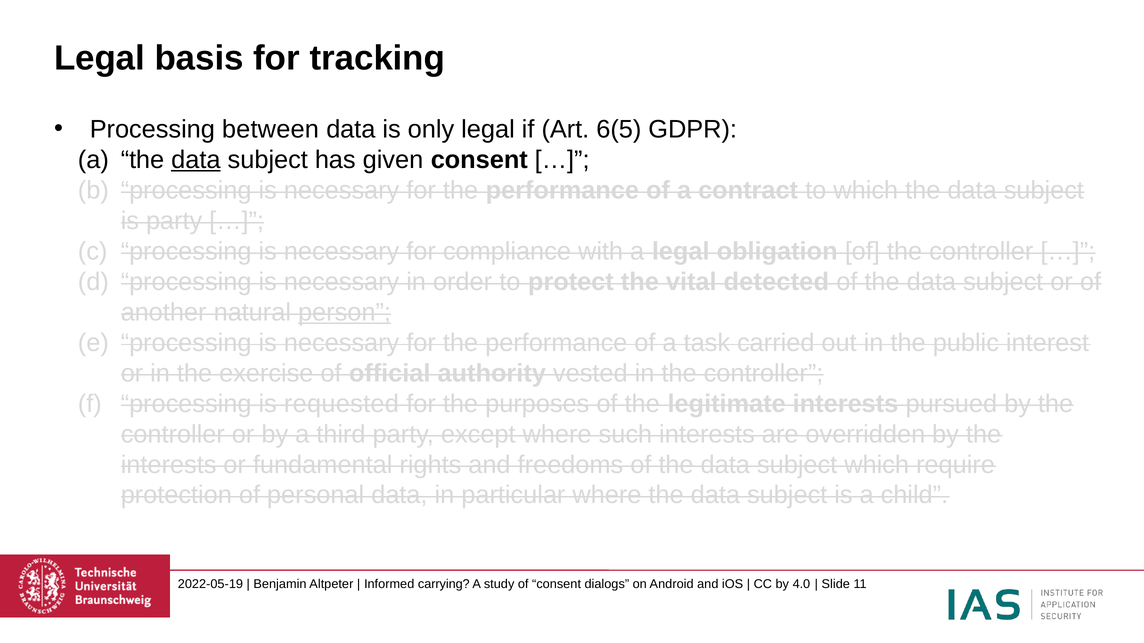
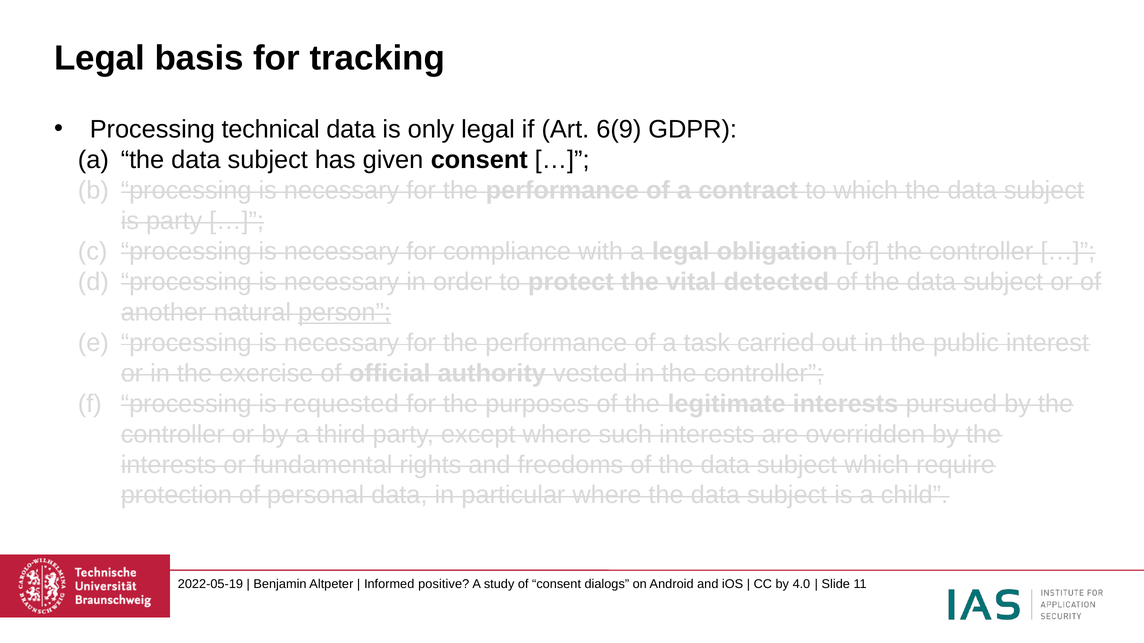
between: between -> technical
6(5: 6(5 -> 6(9
data at (196, 160) underline: present -> none
carrying: carrying -> positive
